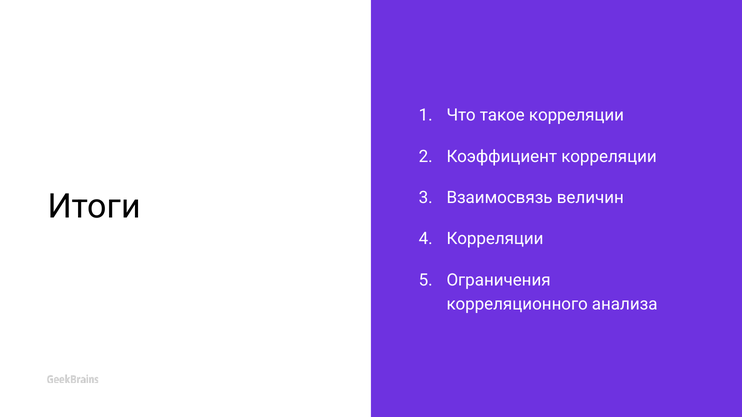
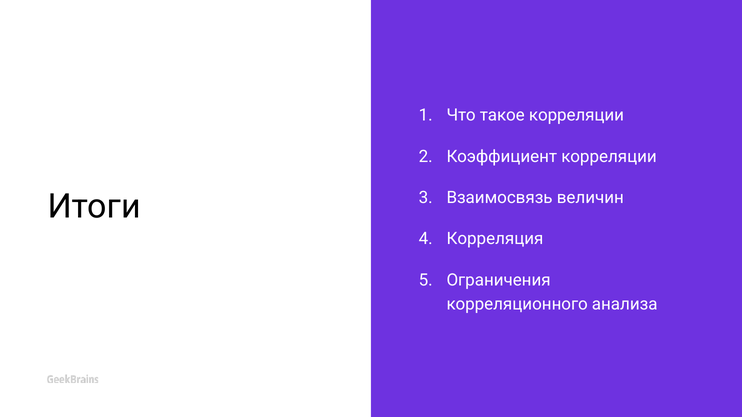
Корреляции at (495, 239): Корреляции -> Корреляция
